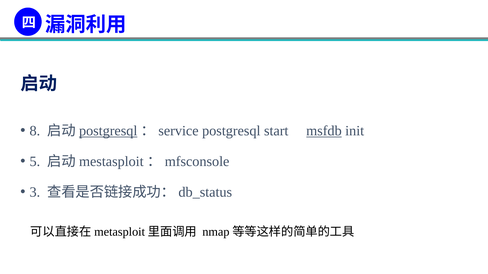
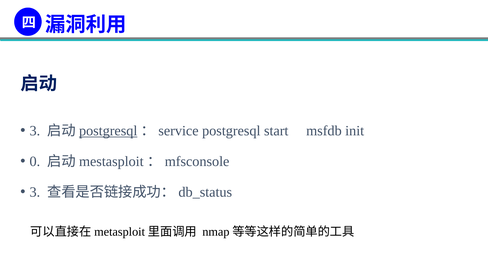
8 at (35, 131): 8 -> 3
msfdb underline: present -> none
5: 5 -> 0
